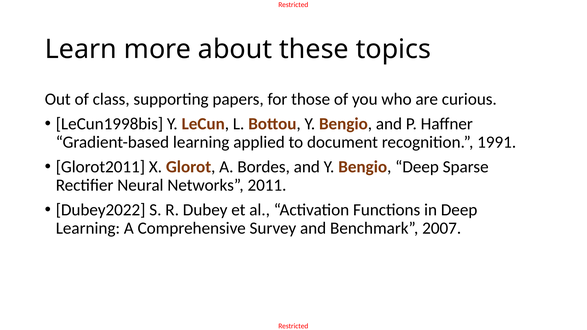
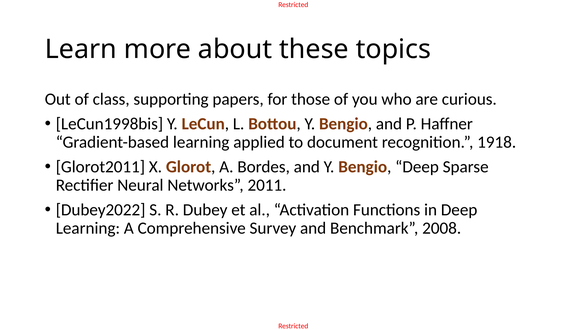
1991: 1991 -> 1918
2007: 2007 -> 2008
